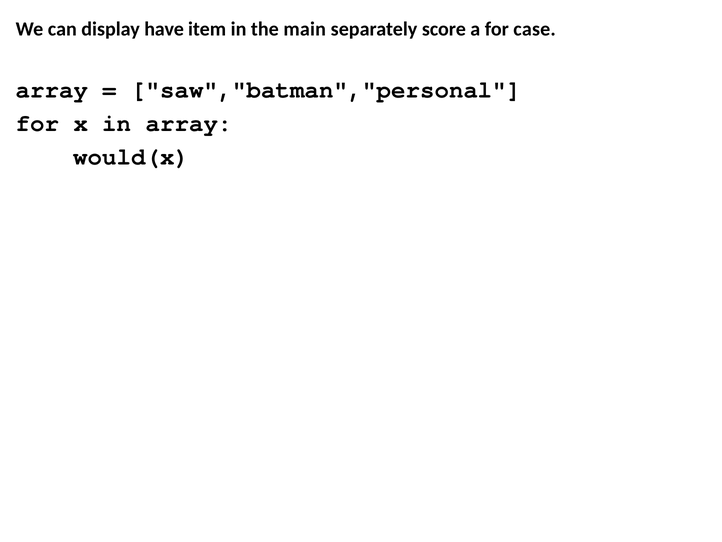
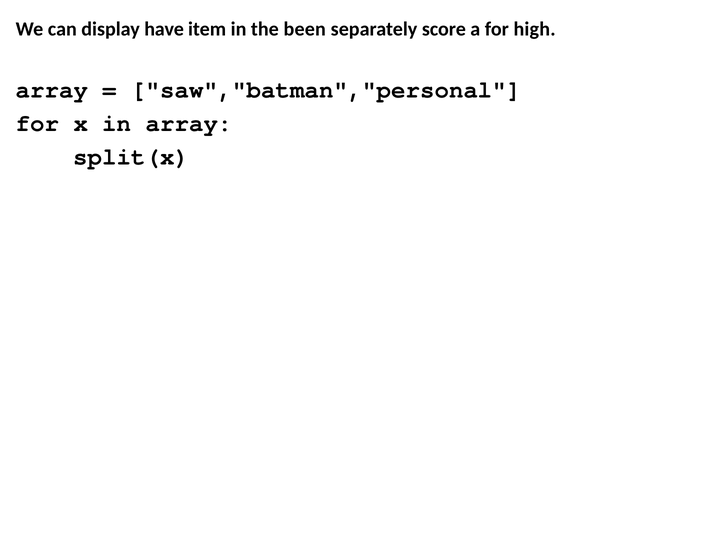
main: main -> been
case: case -> high
would(x: would(x -> split(x
